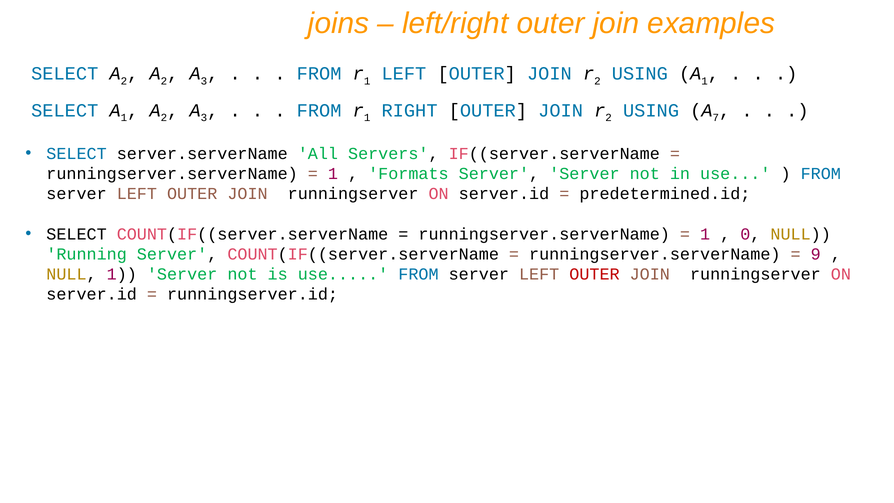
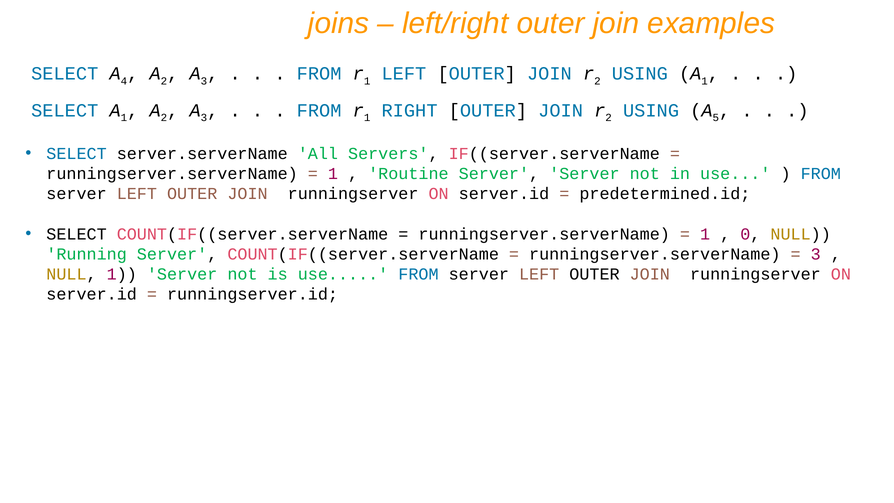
2 at (124, 81): 2 -> 4
7: 7 -> 5
Formats: Formats -> Routine
9 at (816, 254): 9 -> 3
OUTER at (594, 274) colour: red -> black
